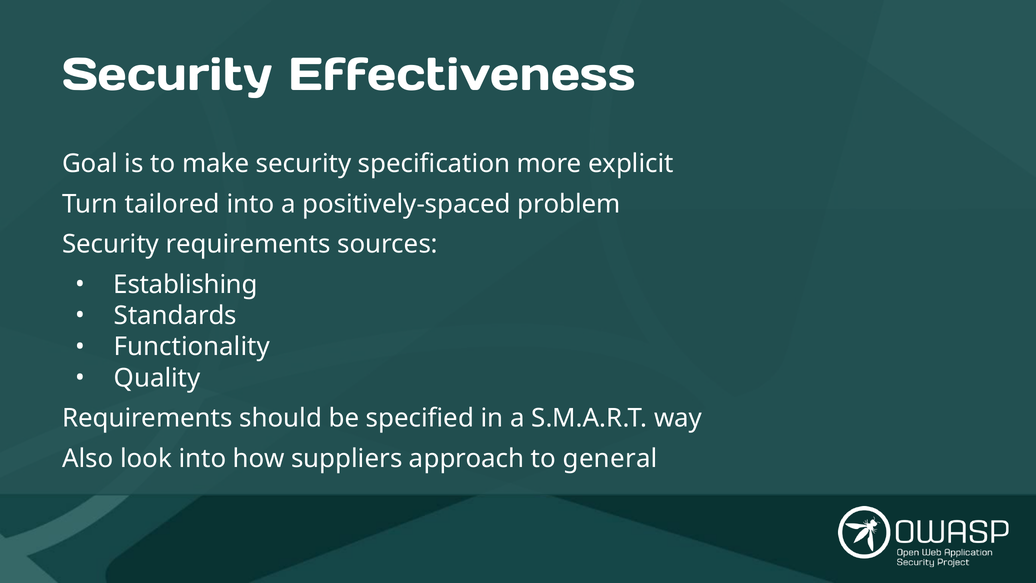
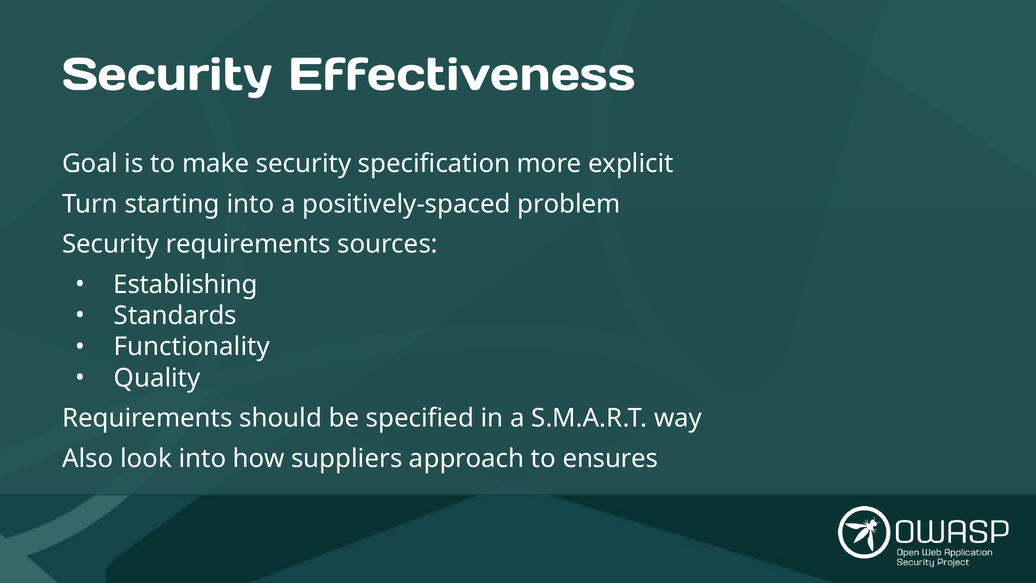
tailored: tailored -> starting
general: general -> ensures
